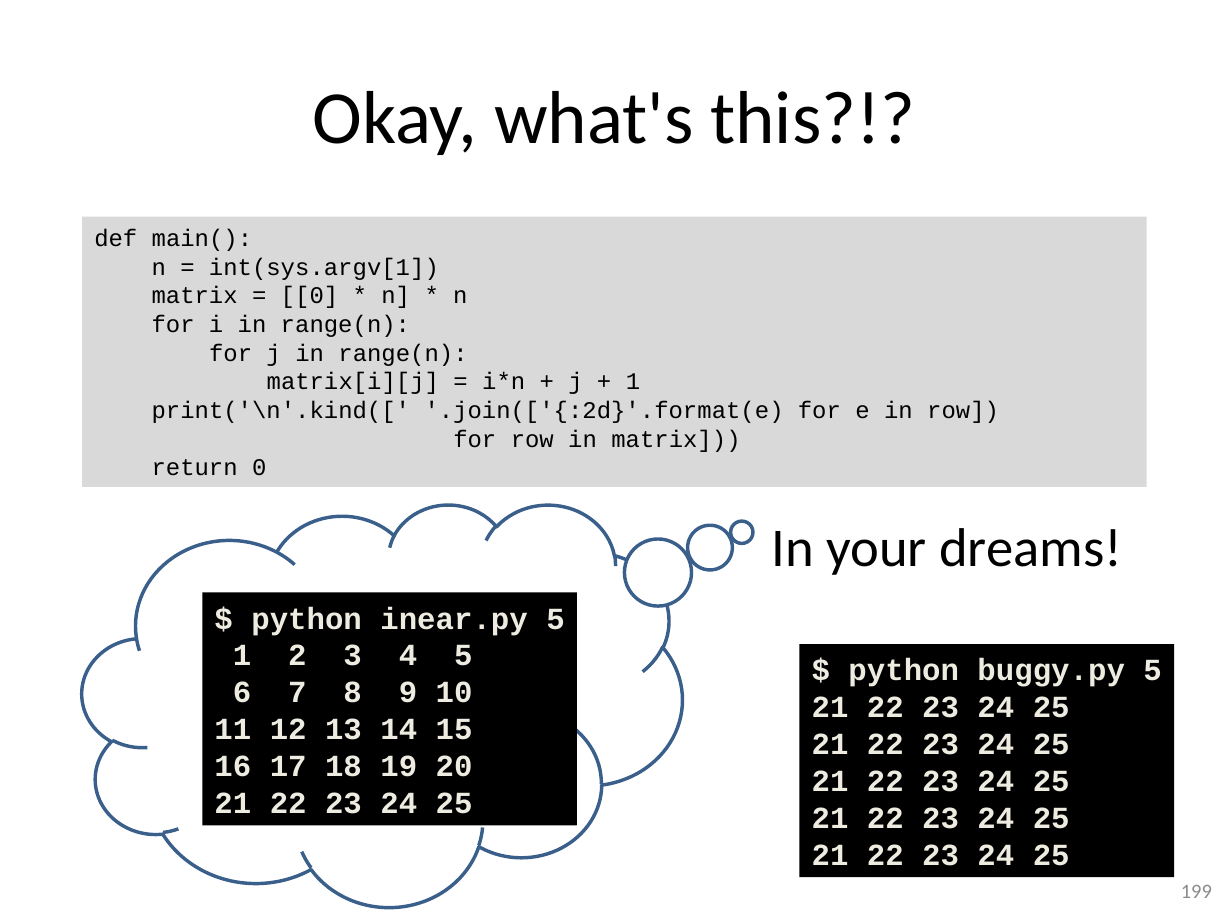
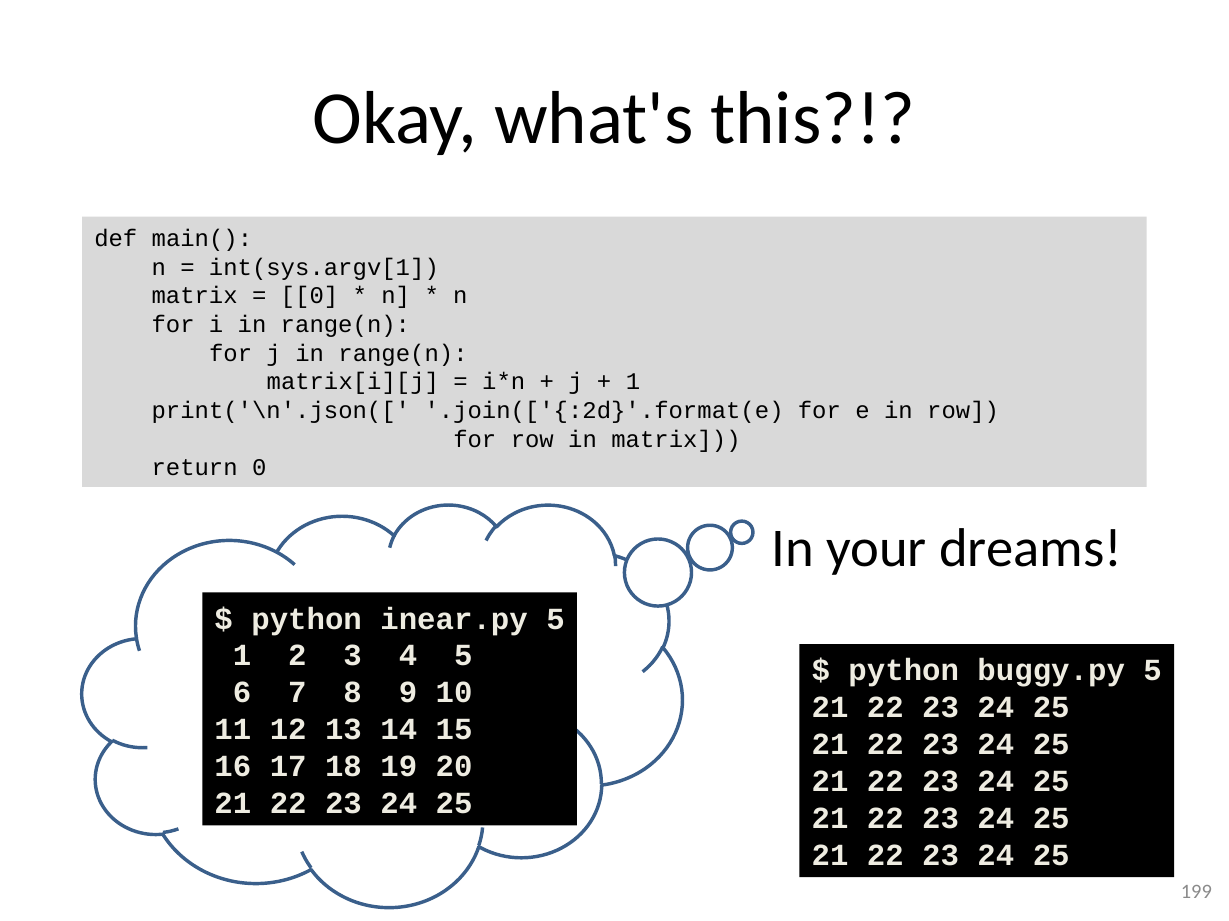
print('\n'.kind([: print('\n'.kind([ -> print('\n'.json([
